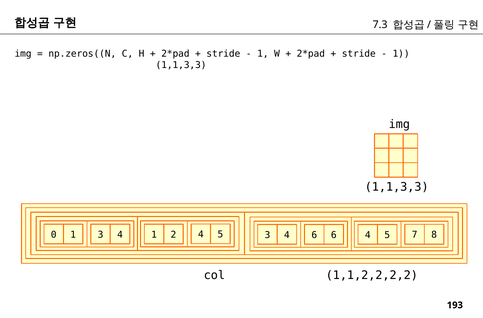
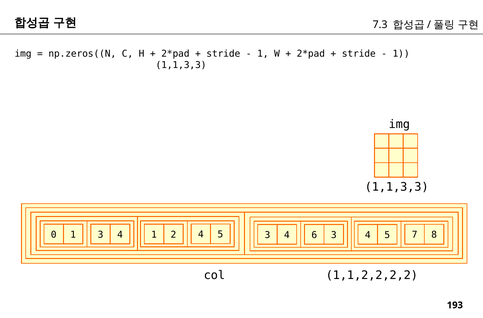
6 6: 6 -> 3
